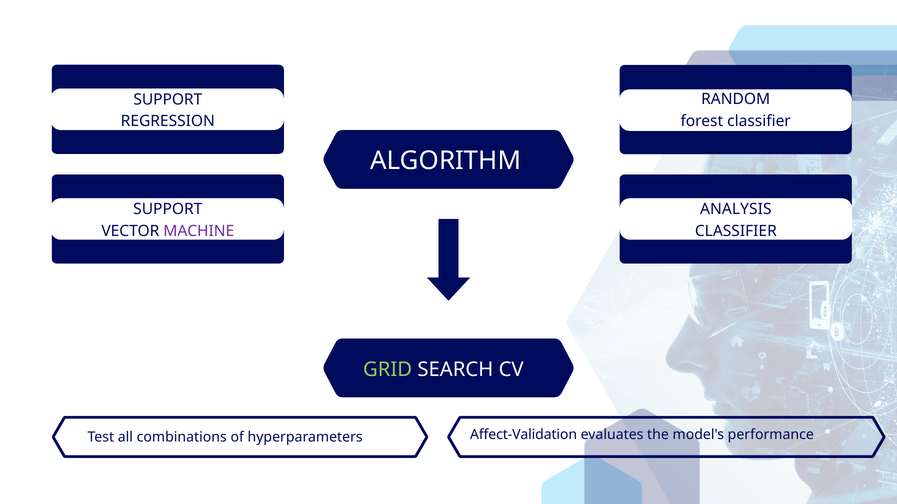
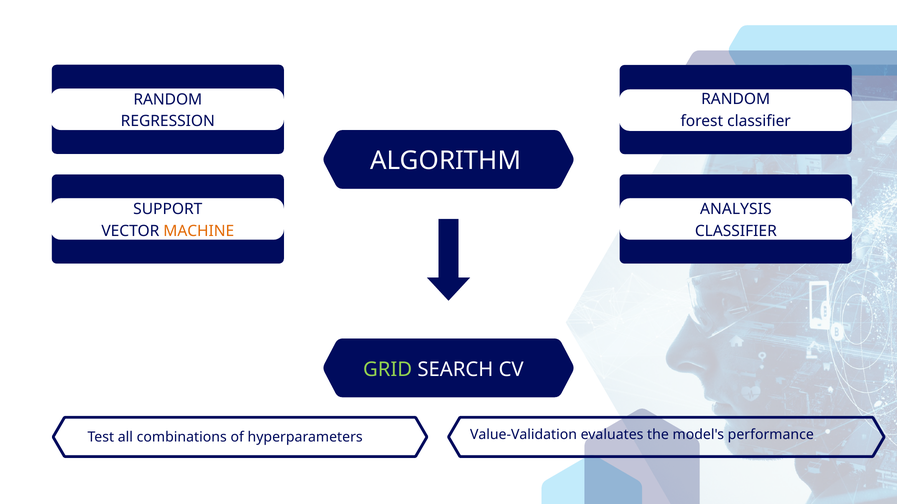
SUPPORT at (168, 100): SUPPORT -> RANDOM
MACHINE colour: purple -> orange
Affect-Validation: Affect-Validation -> Value-Validation
